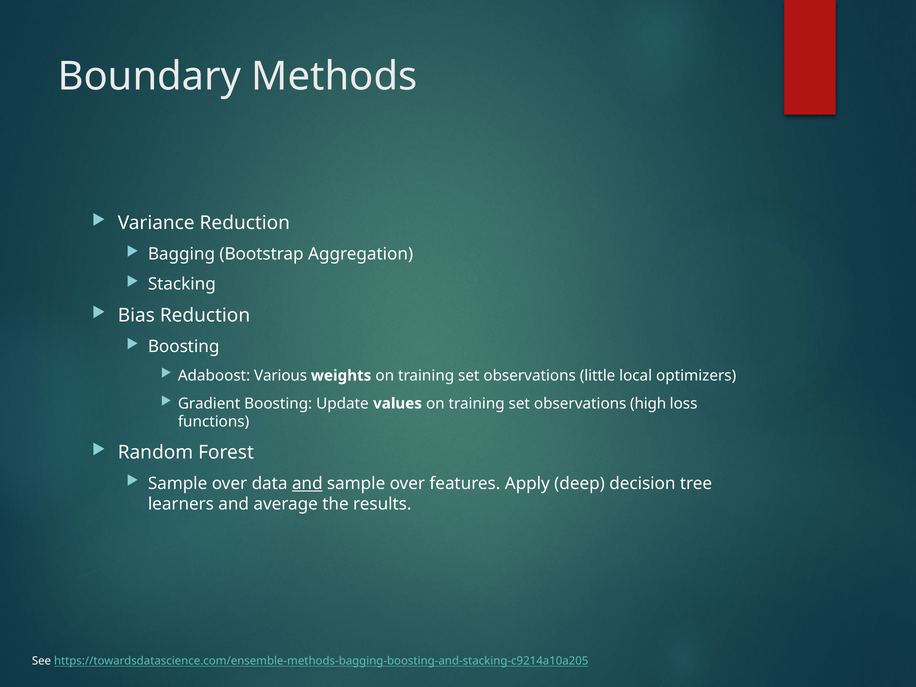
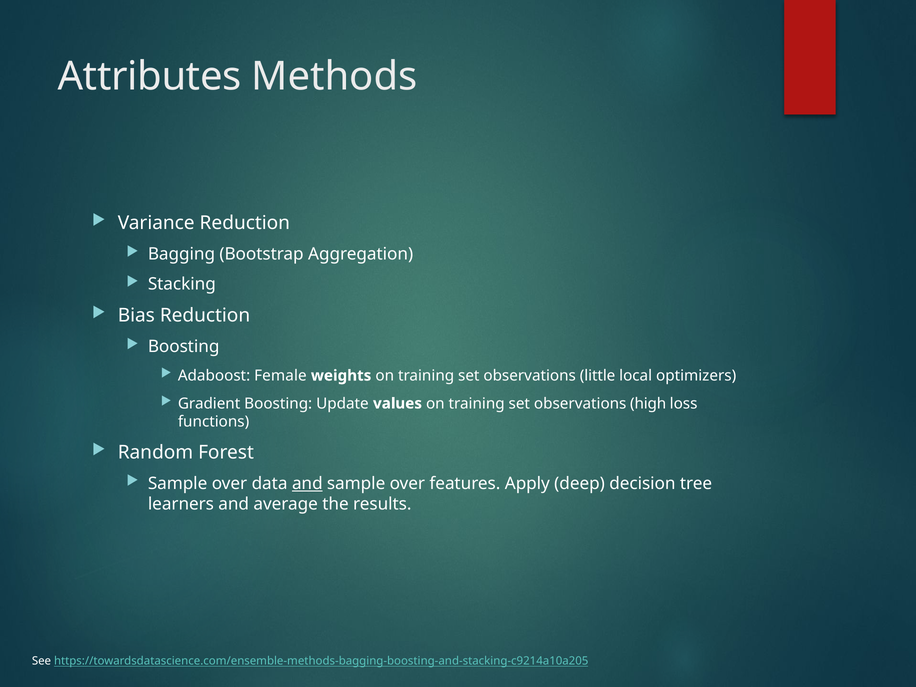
Boundary: Boundary -> Attributes
Various: Various -> Female
